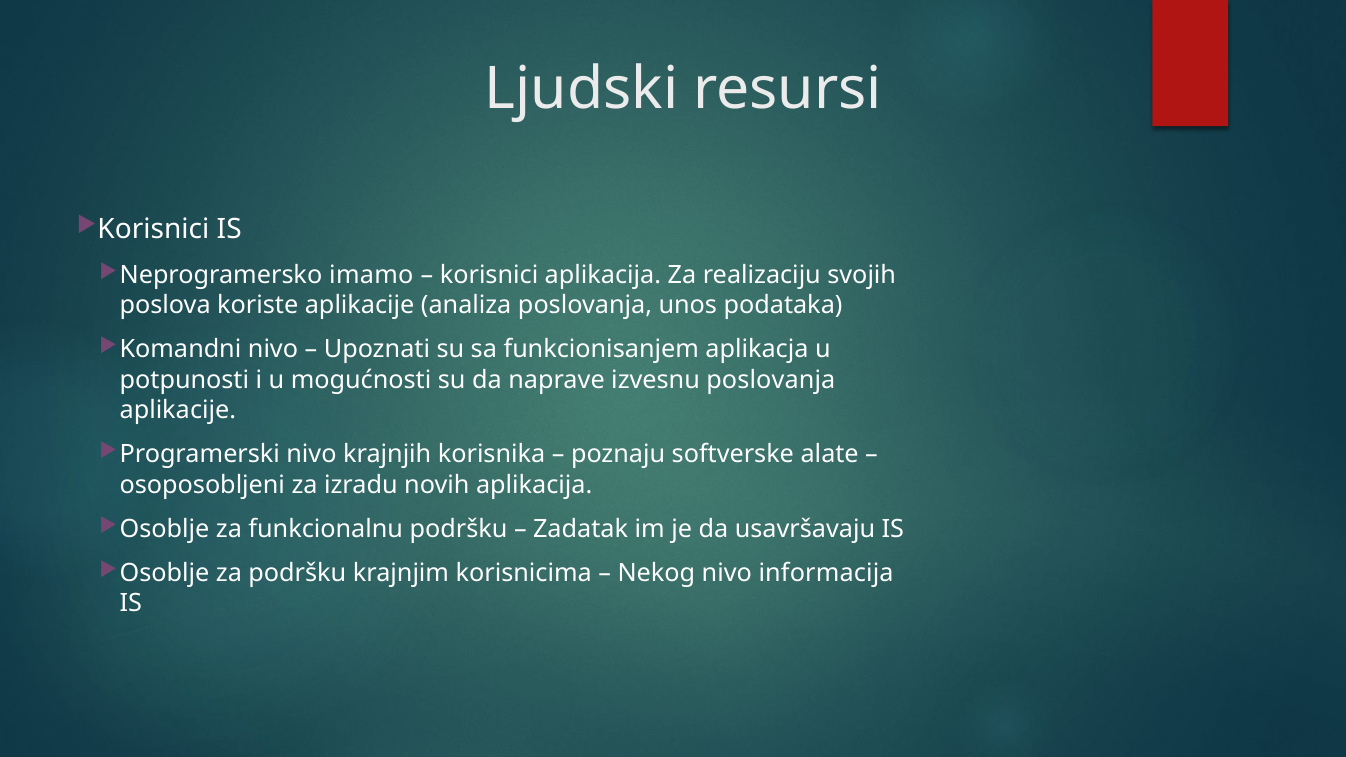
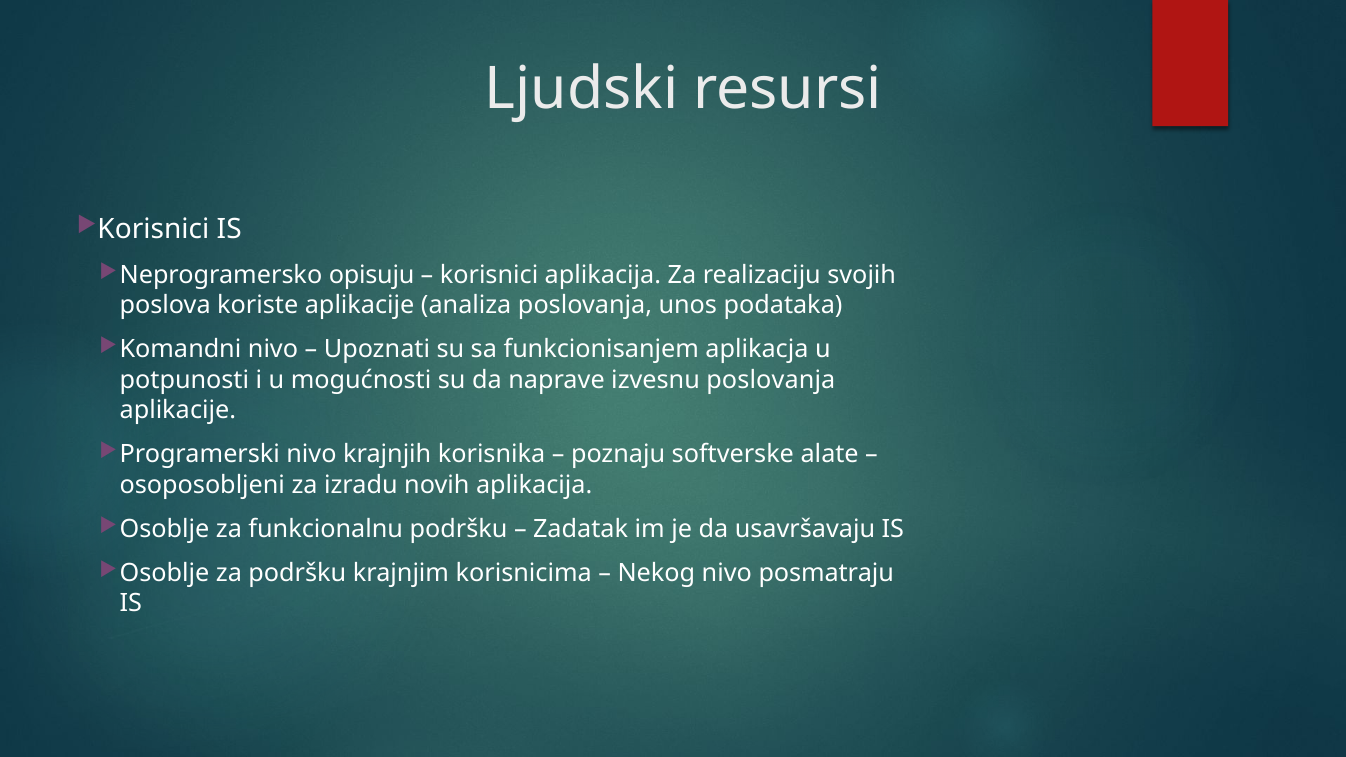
imamo: imamo -> opisuju
informacija: informacija -> posmatraju
